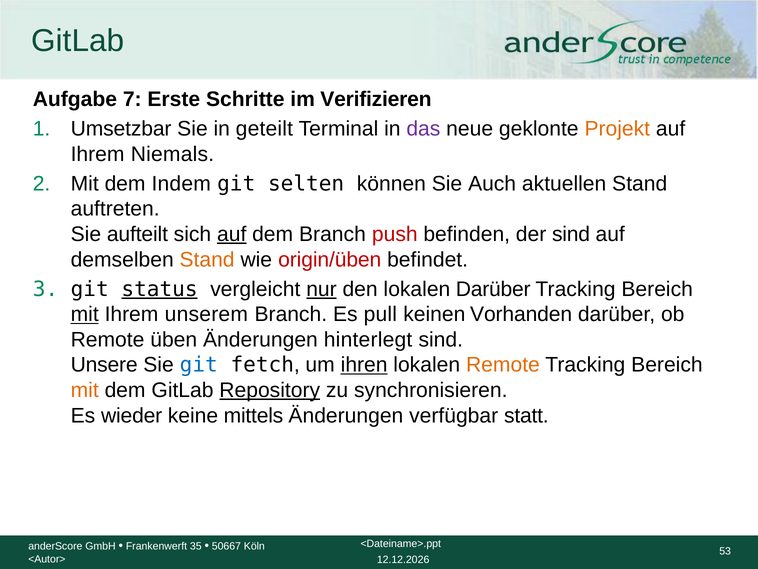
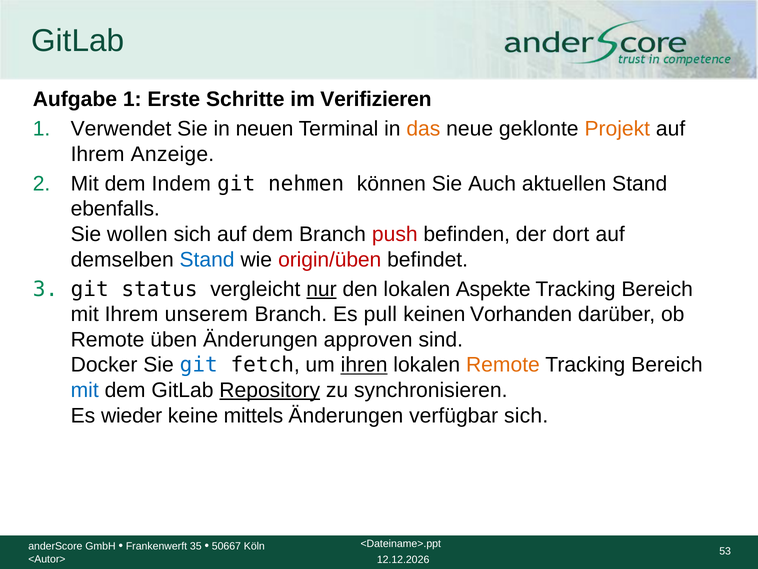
Aufgabe 7: 7 -> 1
Umsetzbar: Umsetzbar -> Verwendet
geteilt: geteilt -> neuen
das colour: purple -> orange
Niemals: Niemals -> Anzeige
selten: selten -> nehmen
auftreten: auftreten -> ebenfalls
aufteilt: aufteilt -> wollen
auf at (232, 234) underline: present -> none
der sind: sind -> dort
Stand at (207, 259) colour: orange -> blue
status underline: present -> none
lokalen Darüber: Darüber -> Aspekte
mit at (85, 314) underline: present -> none
hinterlegt: hinterlegt -> approven
Unsere: Unsere -> Docker
mit at (85, 390) colour: orange -> blue
verfügbar statt: statt -> sich
